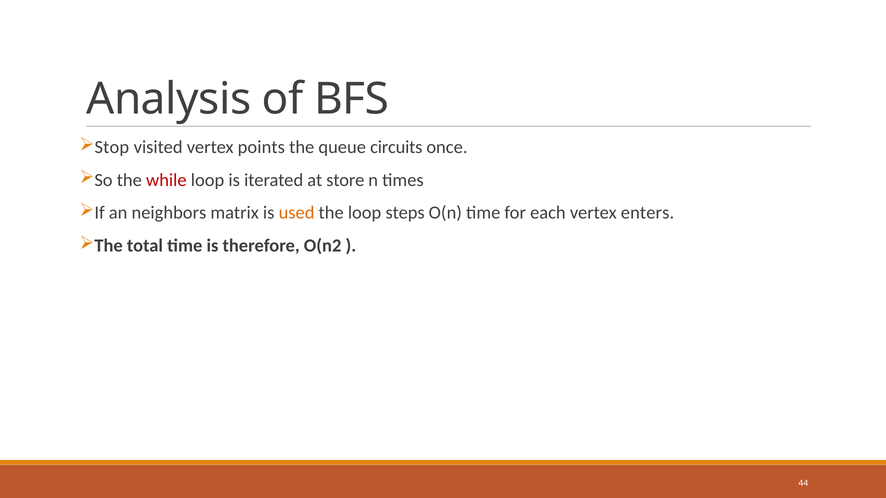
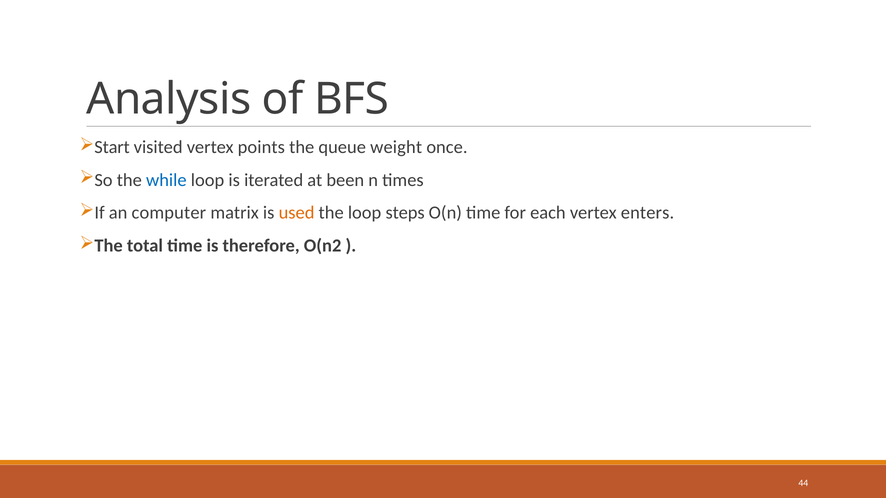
Stop: Stop -> Start
circuits: circuits -> weight
while colour: red -> blue
store: store -> been
neighbors: neighbors -> computer
